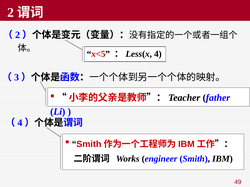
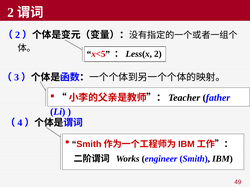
：Less(x 4: 4 -> 2
